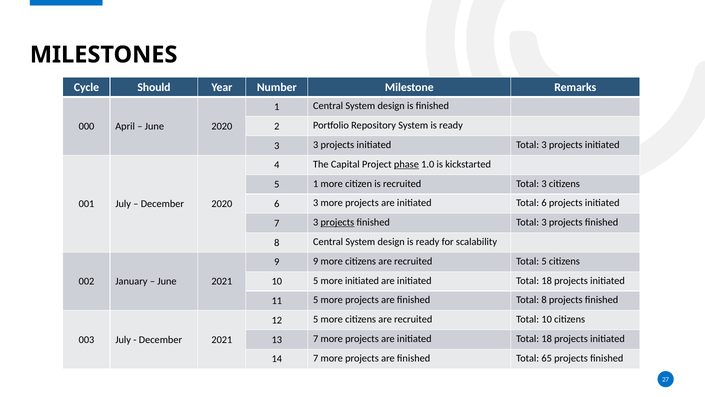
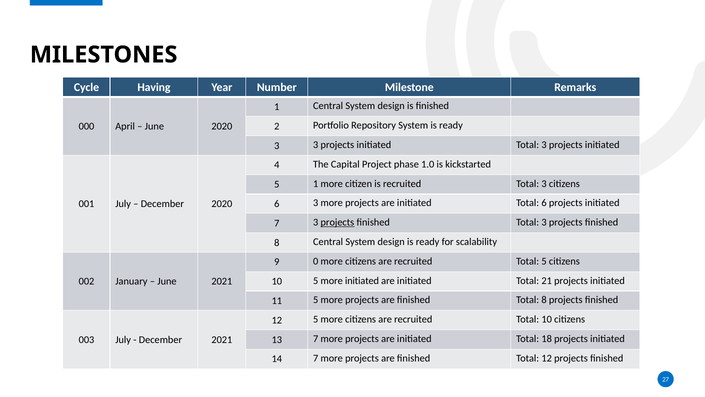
Should: Should -> Having
phase underline: present -> none
9 9: 9 -> 0
18 at (547, 280): 18 -> 21
Total 65: 65 -> 12
